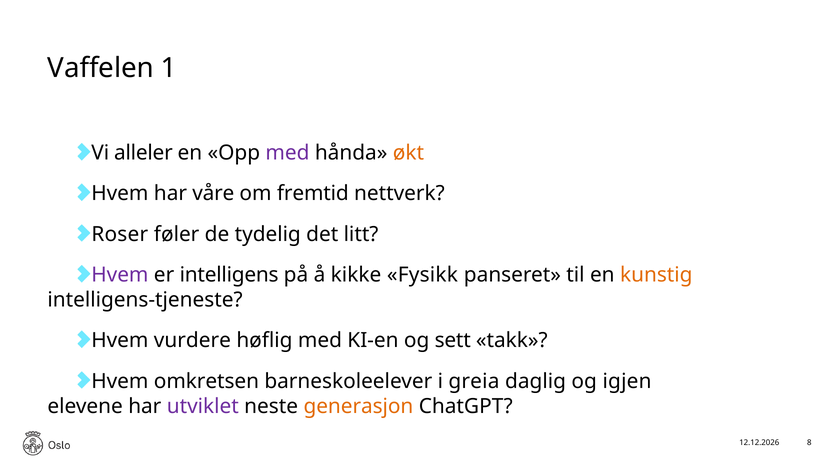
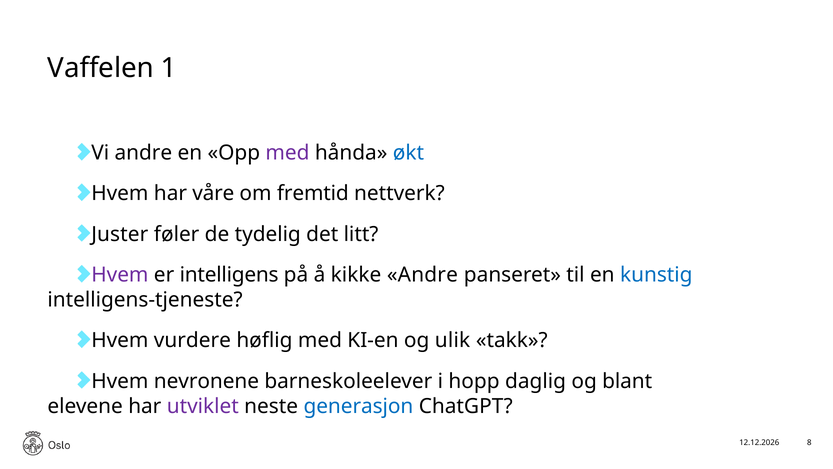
Vi alleler: alleler -> andre
økt colour: orange -> blue
Roser: Roser -> Juster
kikke Fysikk: Fysikk -> Andre
kunstig colour: orange -> blue
sett: sett -> ulik
omkretsen: omkretsen -> nevronene
greia: greia -> hopp
igjen: igjen -> blant
generasjon colour: orange -> blue
